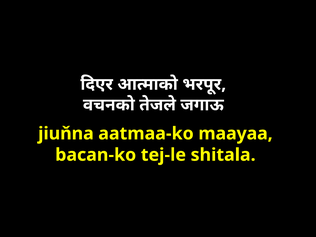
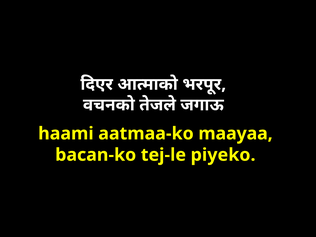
jiuňna: jiuňna -> haami
shitala: shitala -> piyeko
